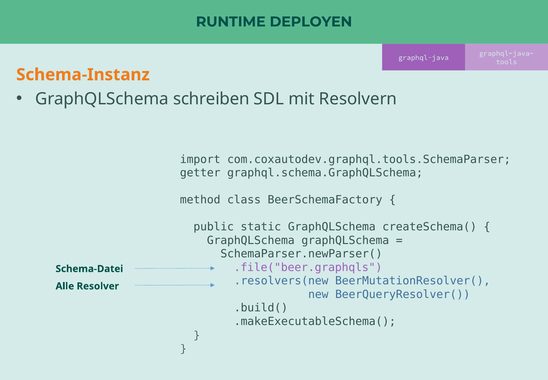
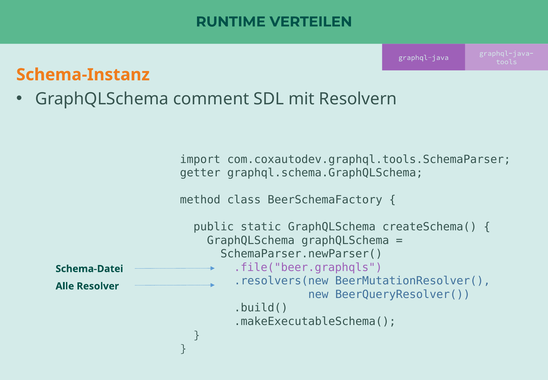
DEPLOYEN: DEPLOYEN -> VERTEILEN
schreiben: schreiben -> comment
